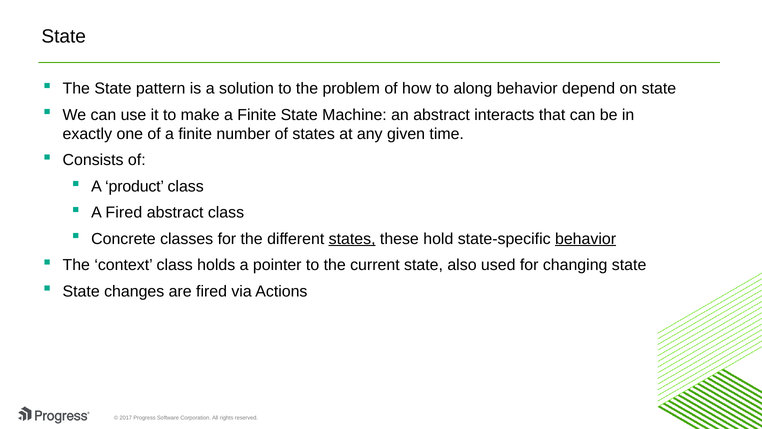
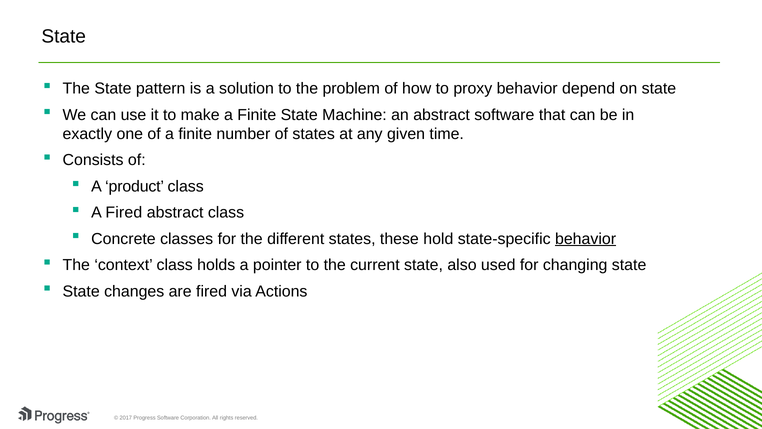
along: along -> proxy
abstract interacts: interacts -> software
states at (352, 239) underline: present -> none
